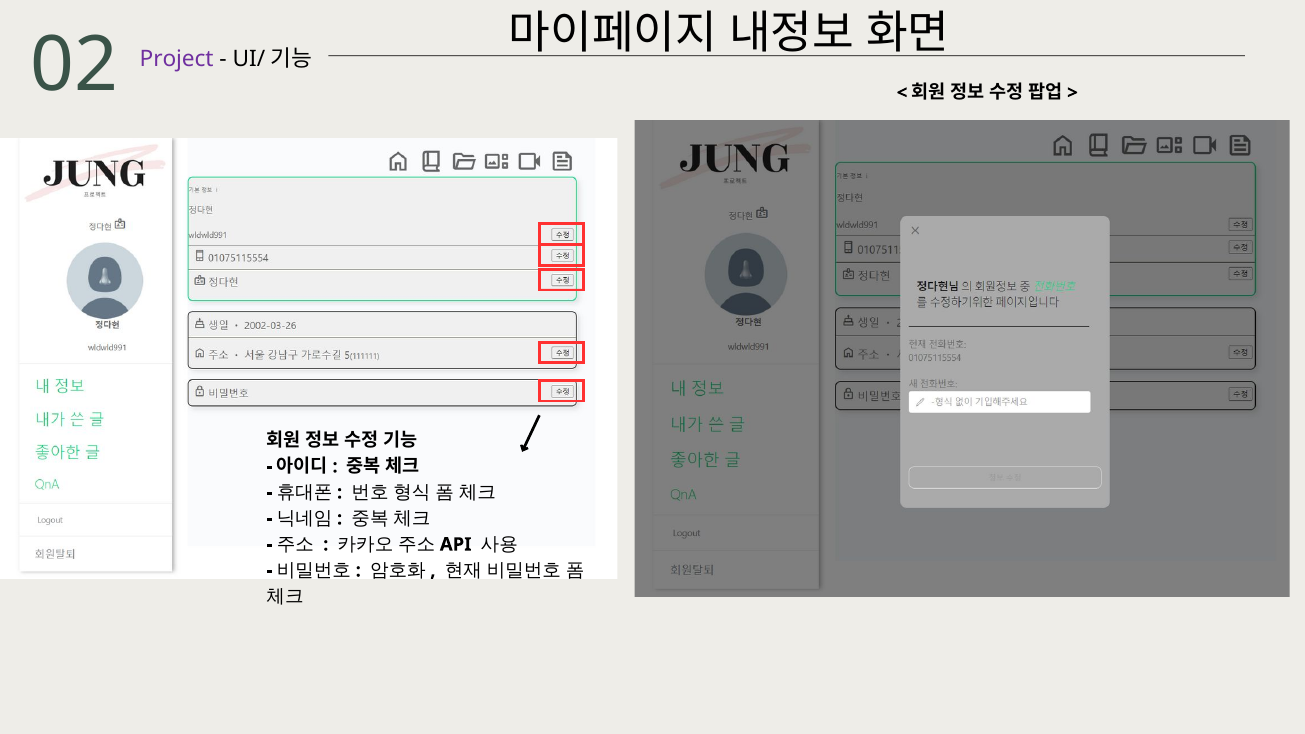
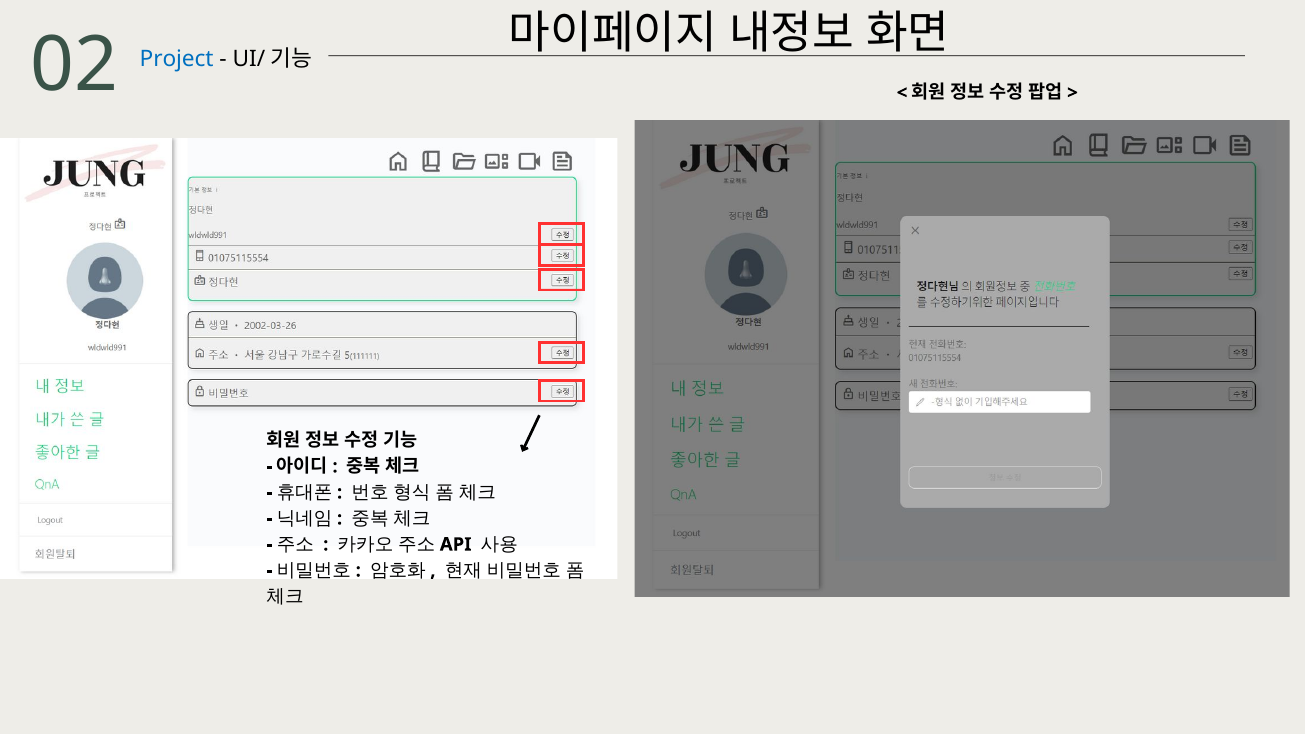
Project colour: purple -> blue
